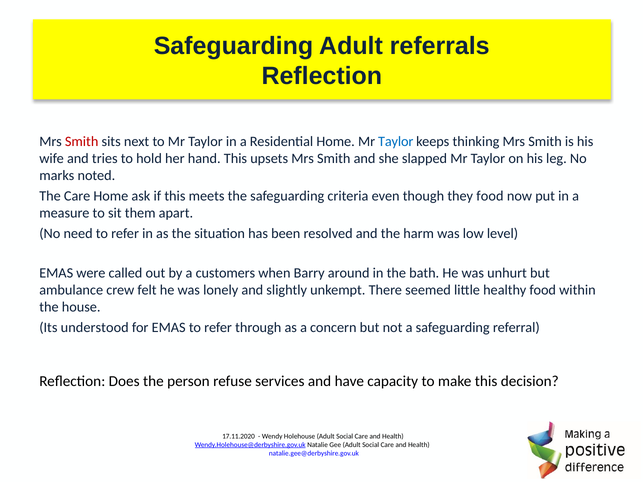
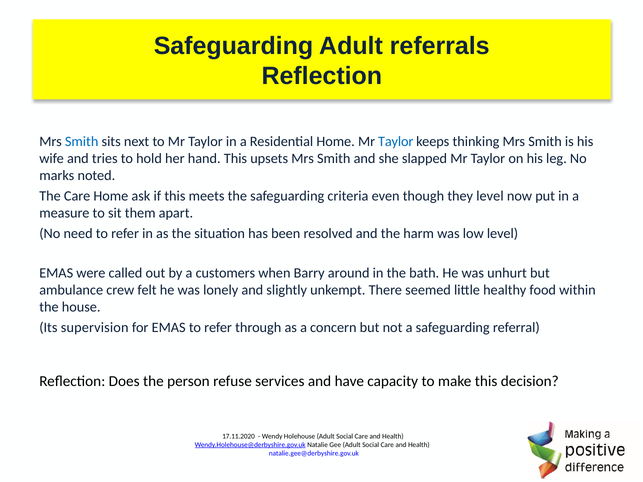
Smith at (82, 142) colour: red -> blue
they food: food -> level
understood: understood -> supervision
